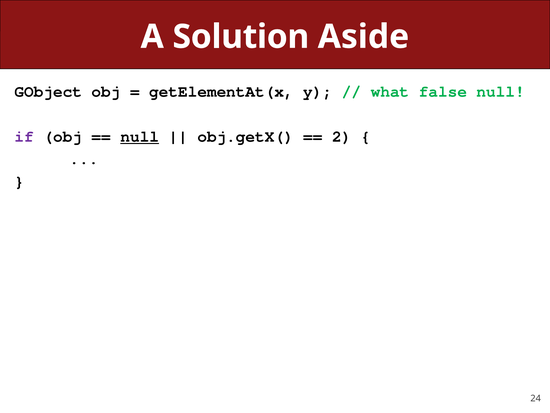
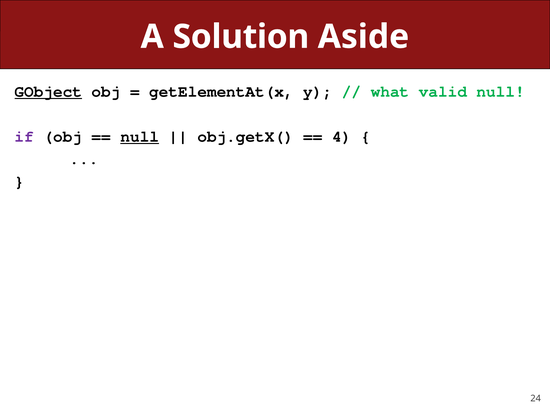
GObject underline: none -> present
false: false -> valid
2: 2 -> 4
